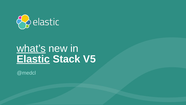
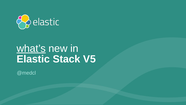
Elastic underline: present -> none
